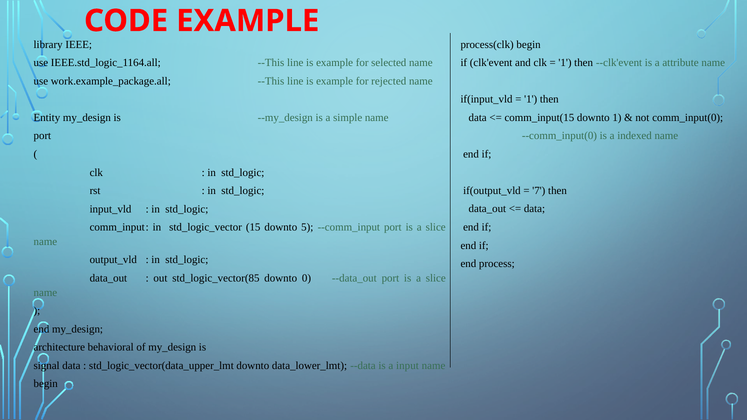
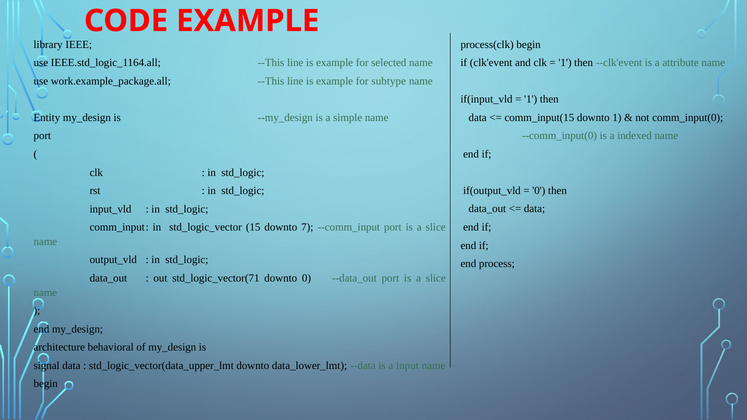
rejected: rejected -> subtype
7 at (539, 191): 7 -> 0
5: 5 -> 7
std_logic_vector(85: std_logic_vector(85 -> std_logic_vector(71
